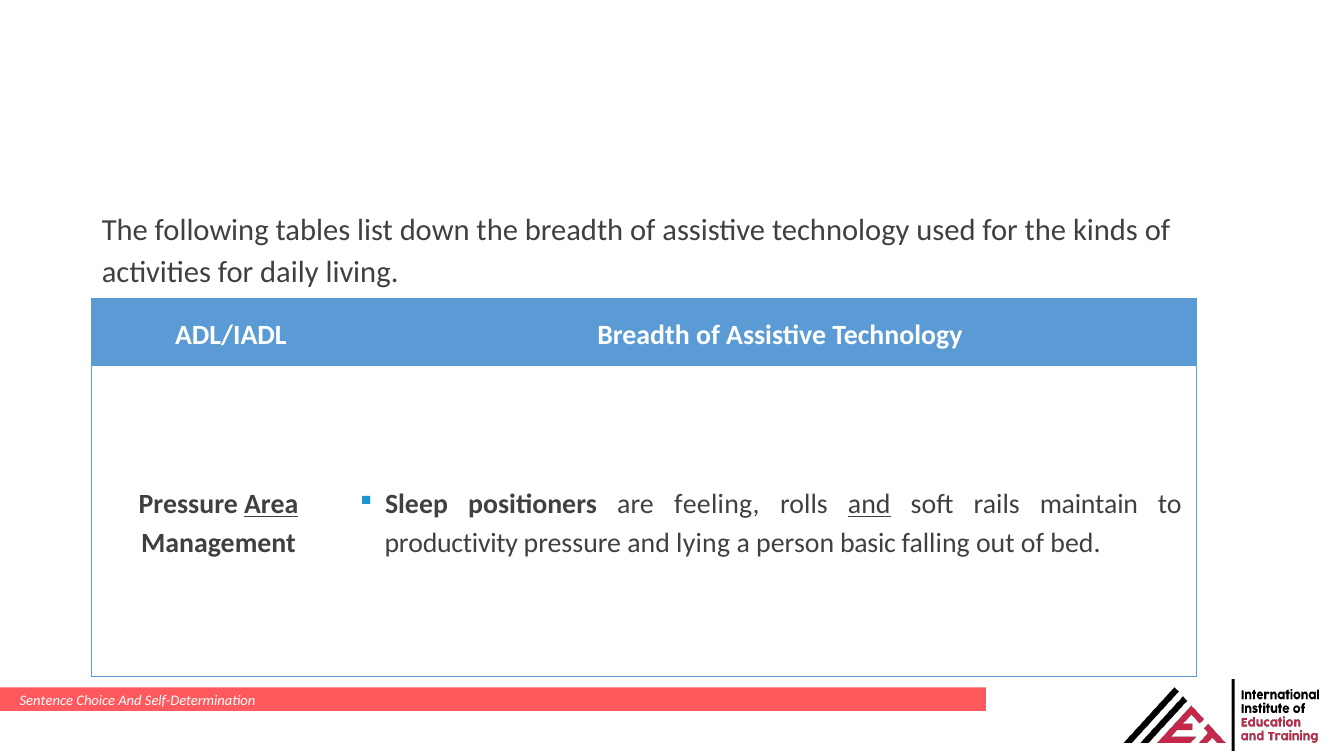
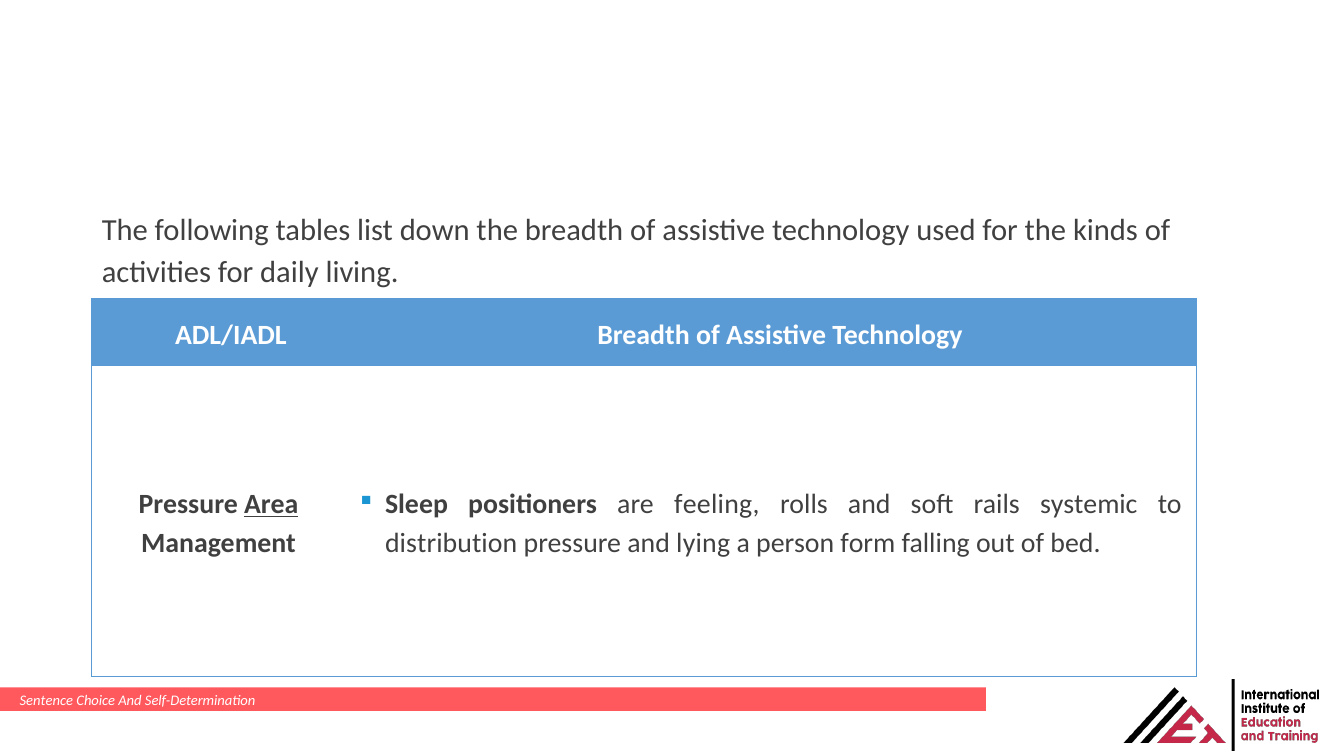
and at (869, 504) underline: present -> none
maintain: maintain -> systemic
productivity: productivity -> distribution
basic: basic -> form
